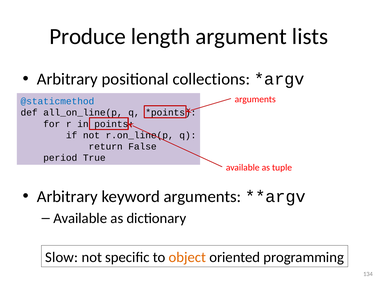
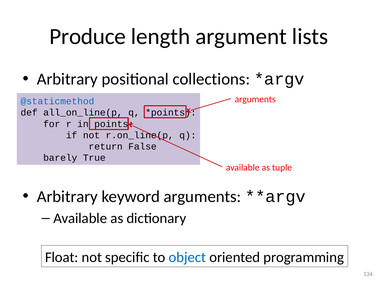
period: period -> barely
Slow: Slow -> Float
object colour: orange -> blue
